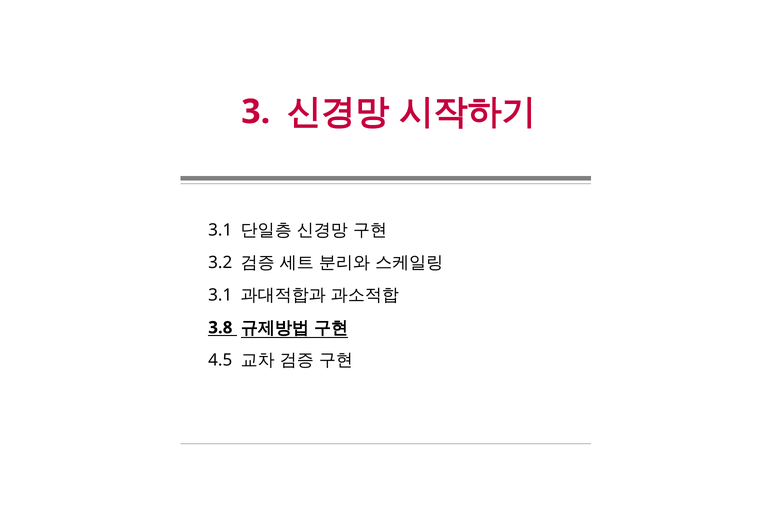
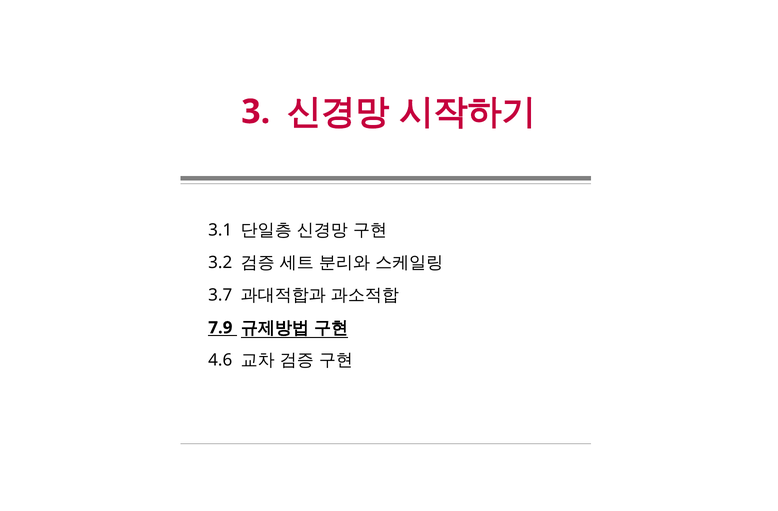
3.1 at (220, 295): 3.1 -> 3.7
3.8: 3.8 -> 7.9
4.5: 4.5 -> 4.6
